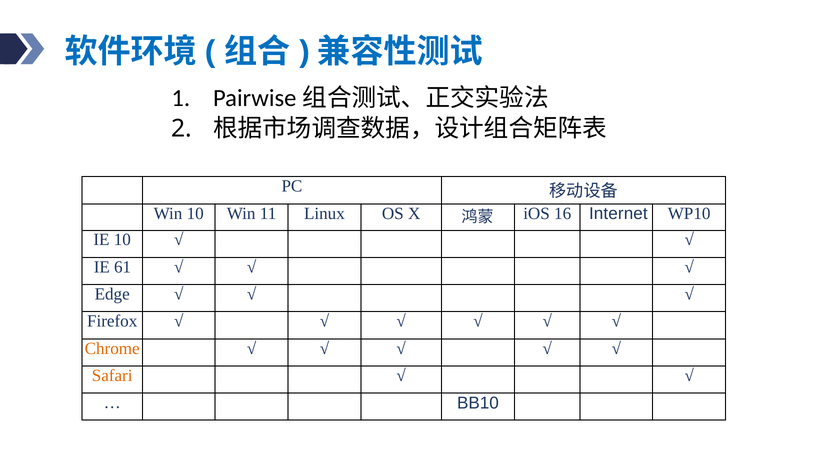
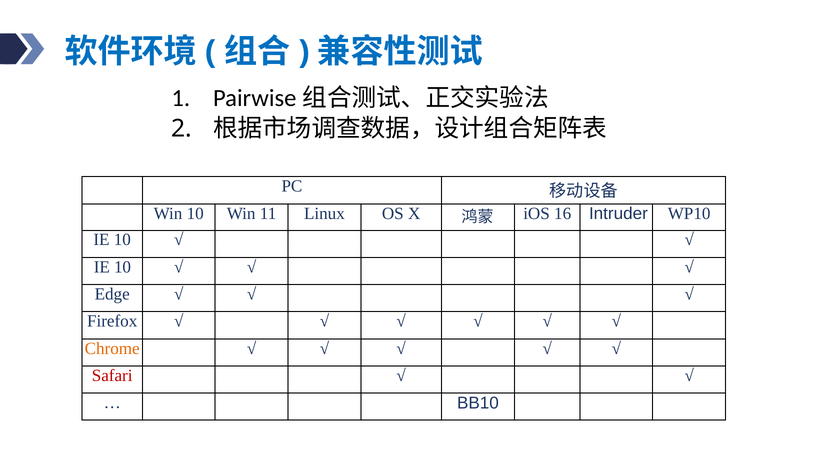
Internet: Internet -> Intruder
61 at (122, 267): 61 -> 10
Safari colour: orange -> red
